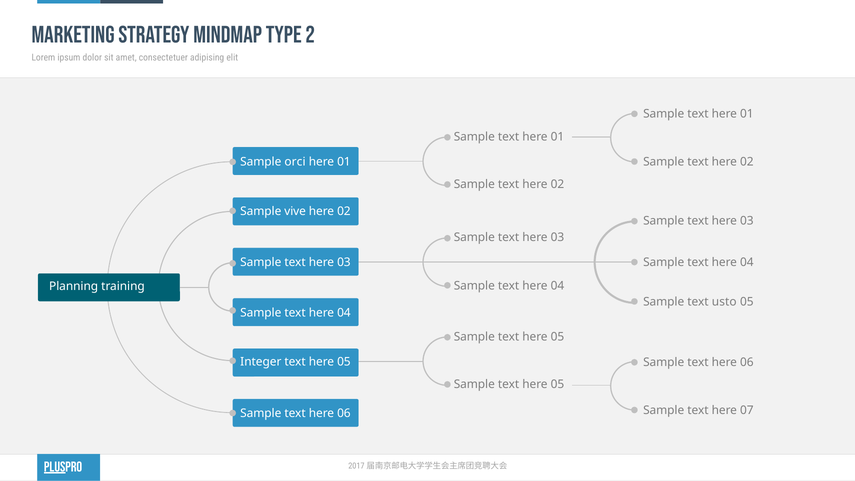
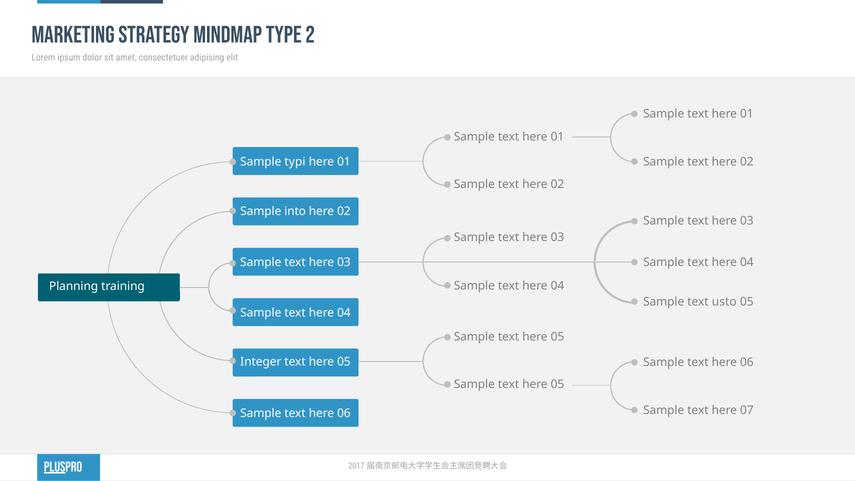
orci: orci -> typi
vive: vive -> into
